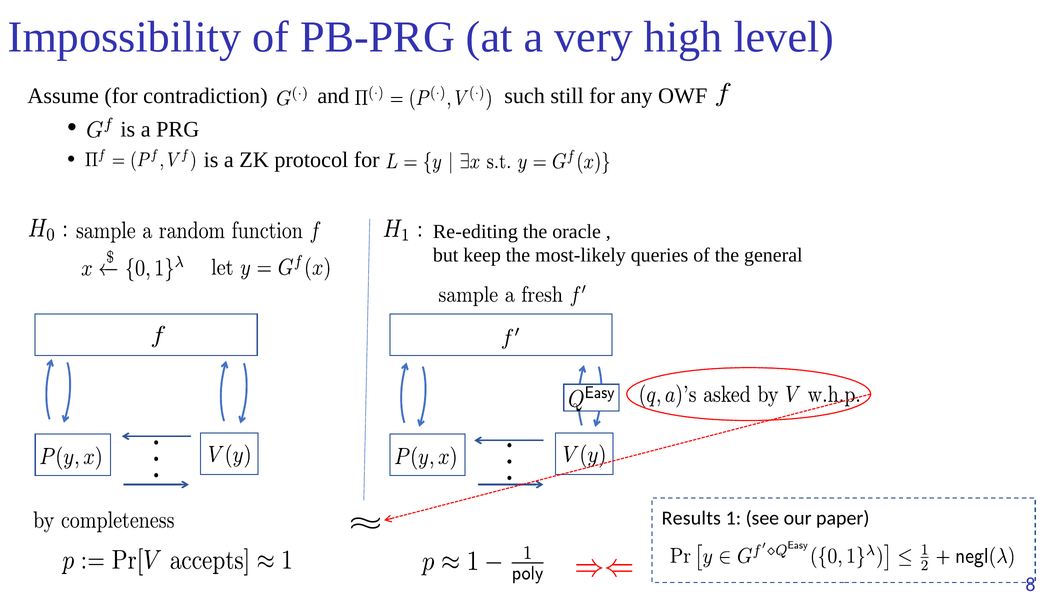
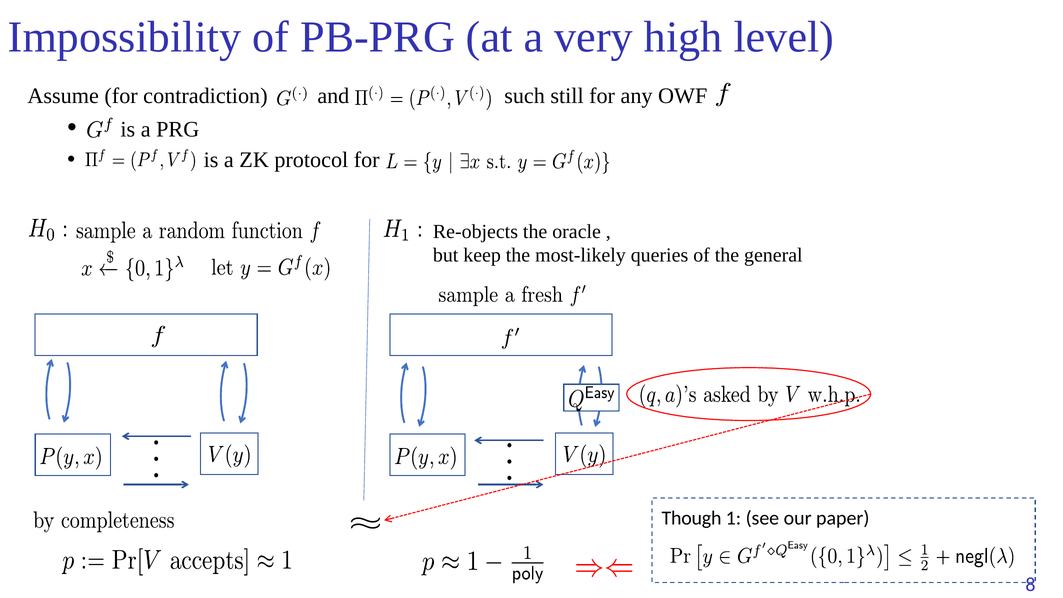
Re-editing: Re-editing -> Re-objects
Results: Results -> Though
